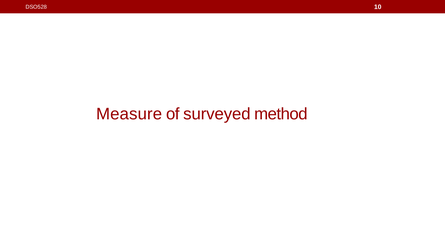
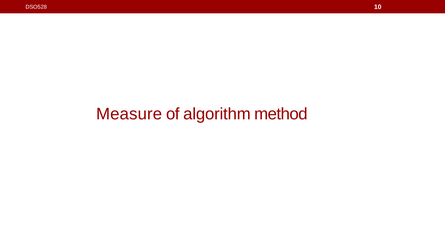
surveyed: surveyed -> algorithm
